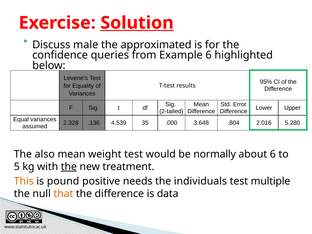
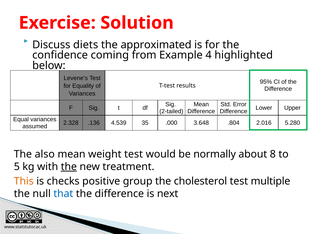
Solution underline: present -> none
male: male -> diets
queries: queries -> coming
Example 6: 6 -> 4
about 6: 6 -> 8
pound: pound -> checks
needs: needs -> group
individuals: individuals -> cholesterol
that colour: orange -> blue
data: data -> next
